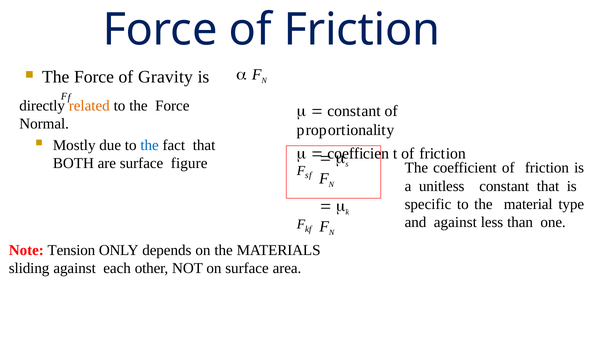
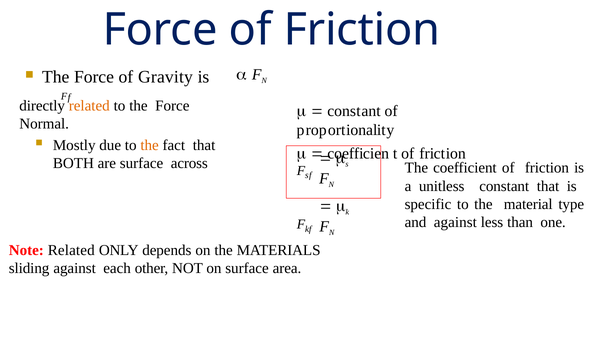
the at (150, 145) colour: blue -> orange
figure: figure -> across
Note Tension: Tension -> Related
